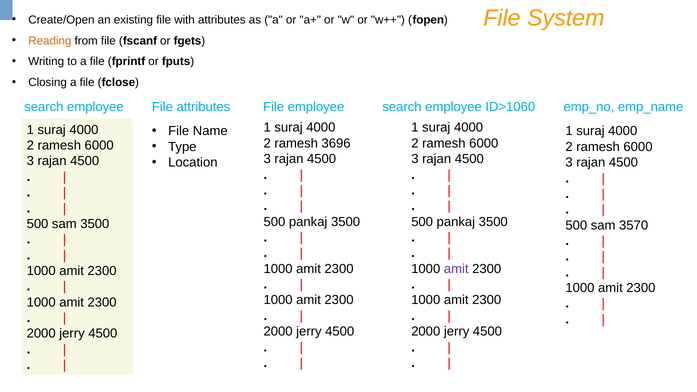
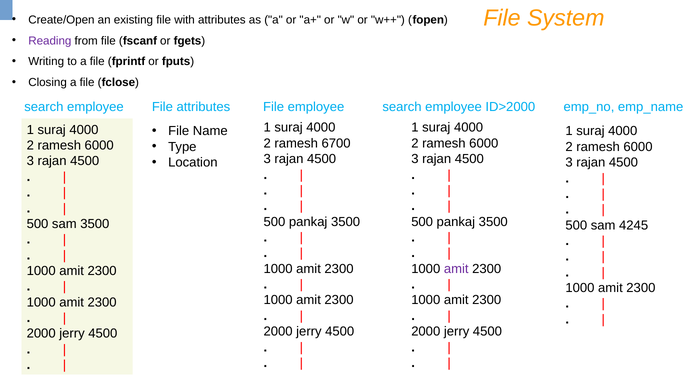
Reading colour: orange -> purple
ID>1060: ID>1060 -> ID>2000
3696: 3696 -> 6700
3570: 3570 -> 4245
